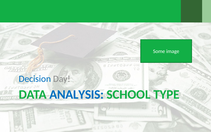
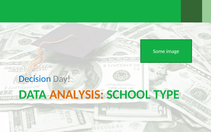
ANALYSIS colour: blue -> orange
